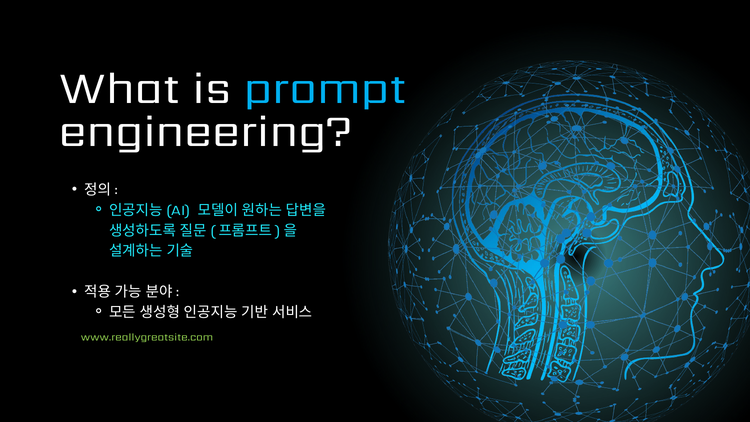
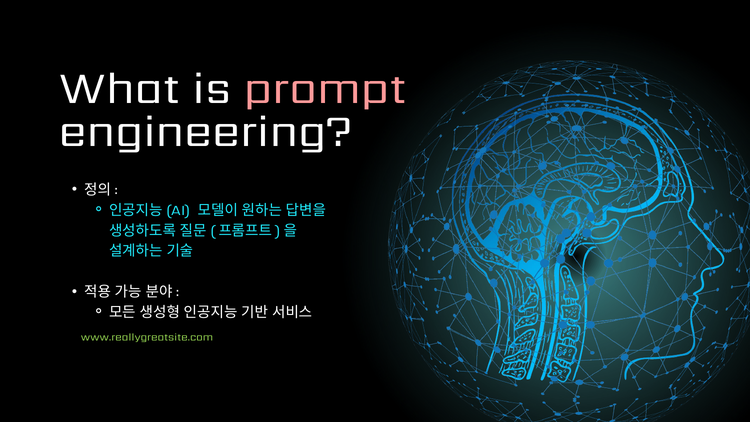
prompt colour: light blue -> pink
